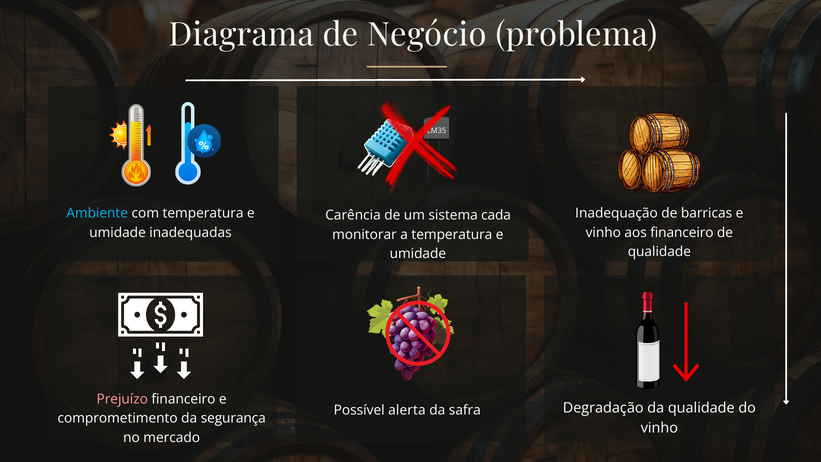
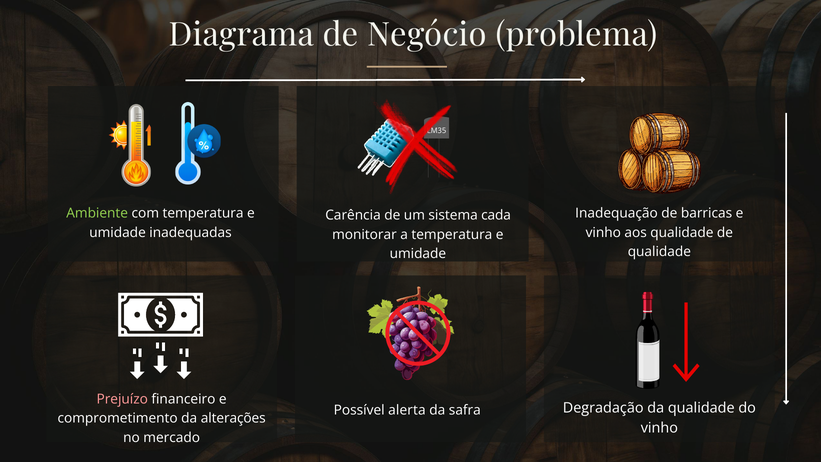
Ambiente colour: light blue -> light green
aos financeiro: financeiro -> qualidade
segurança: segurança -> alterações
